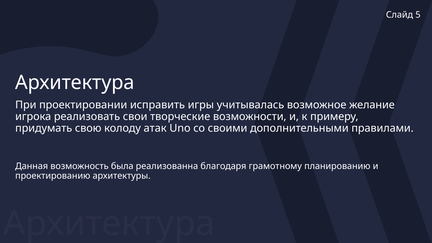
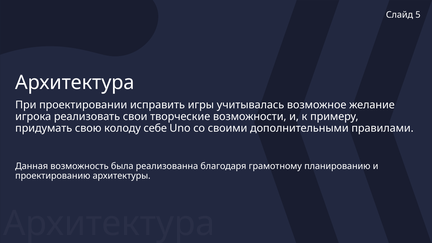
атак: атак -> себе
